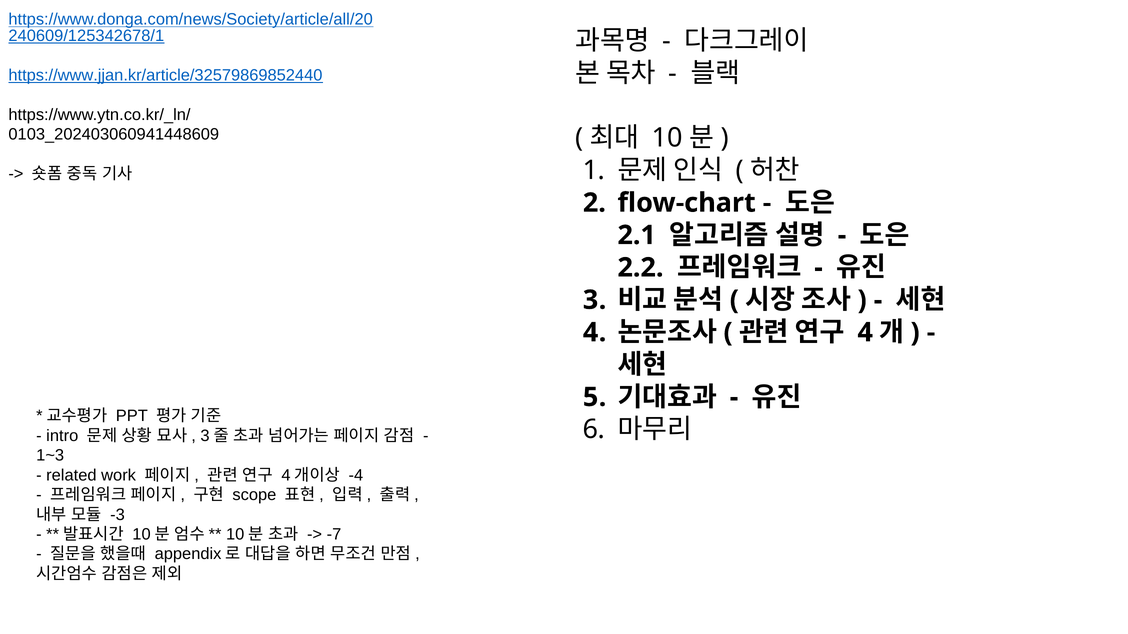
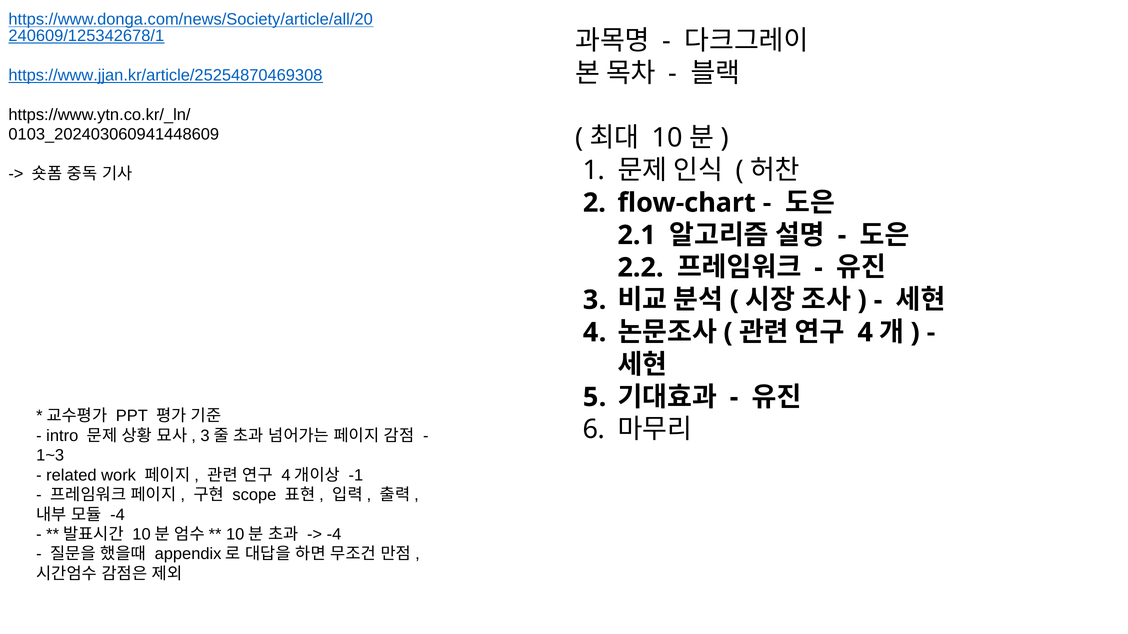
https://www.jjan.kr/article/32579869852440: https://www.jjan.kr/article/32579869852440 -> https://www.jjan.kr/article/25254870469308
-4: -4 -> -1
-3 at (118, 515): -3 -> -4
-7 at (334, 535): -7 -> -4
